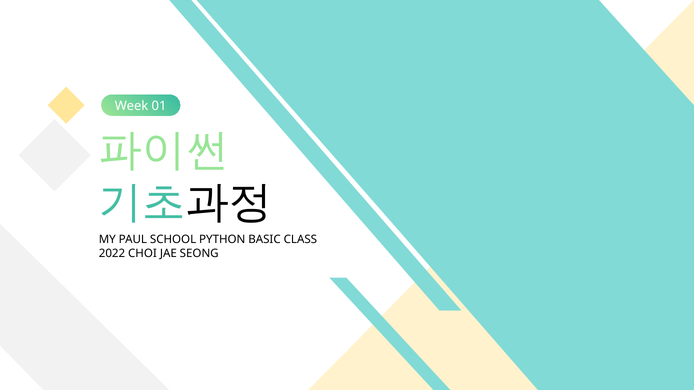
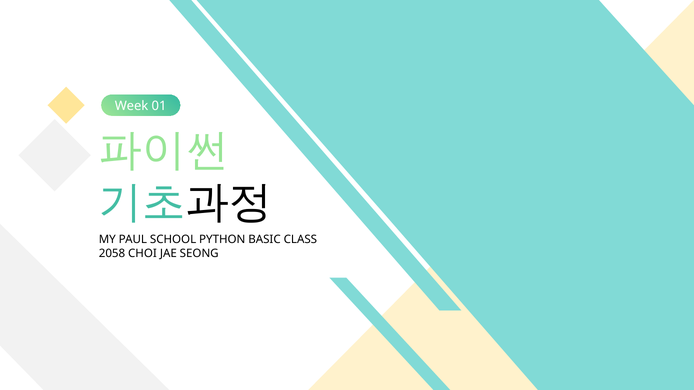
2022: 2022 -> 2058
